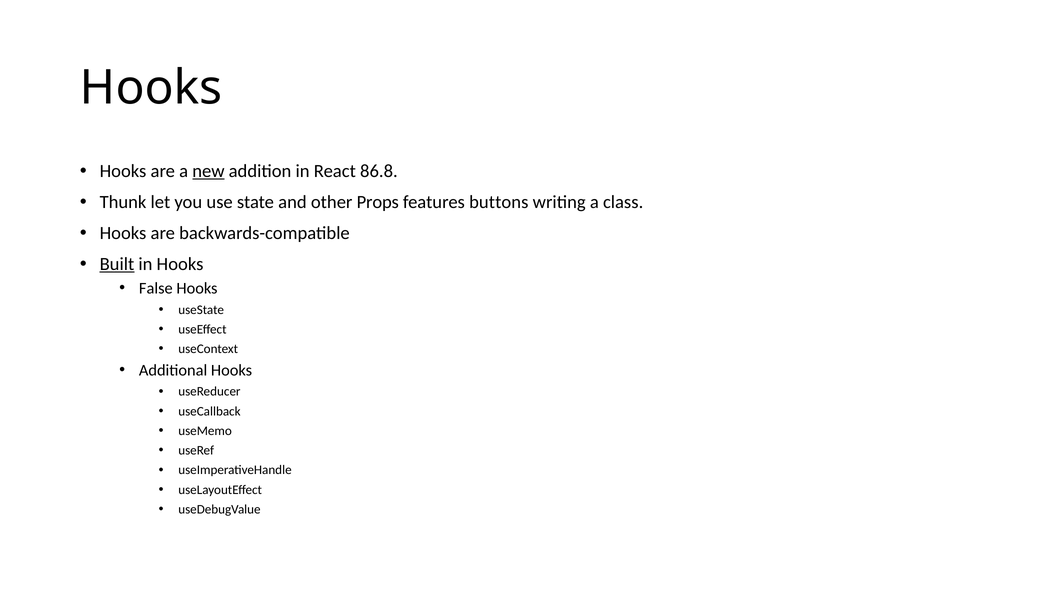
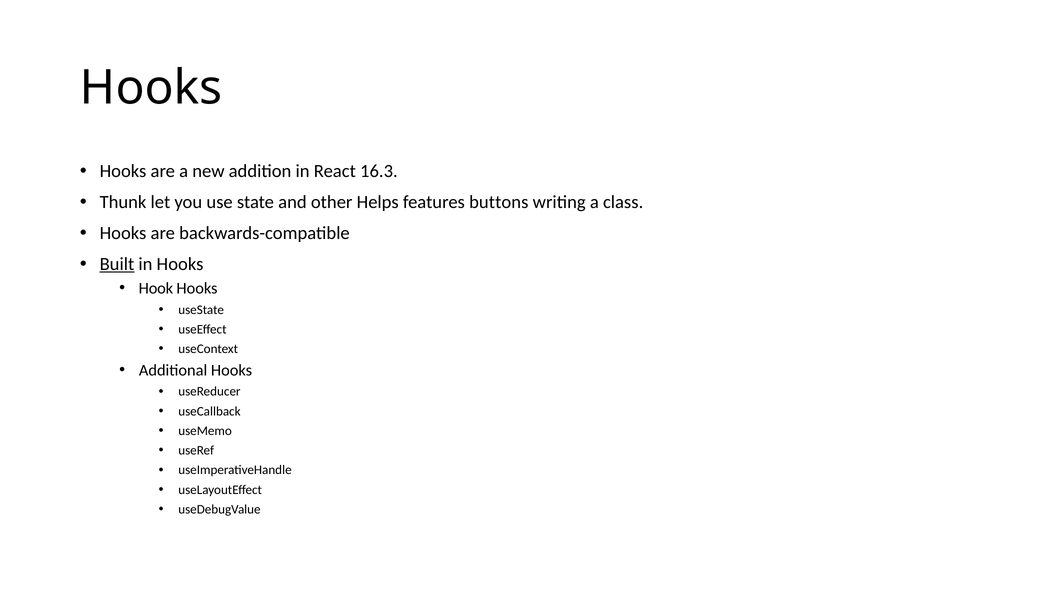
new underline: present -> none
86.8: 86.8 -> 16.3
Props: Props -> Helps
False: False -> Hook
